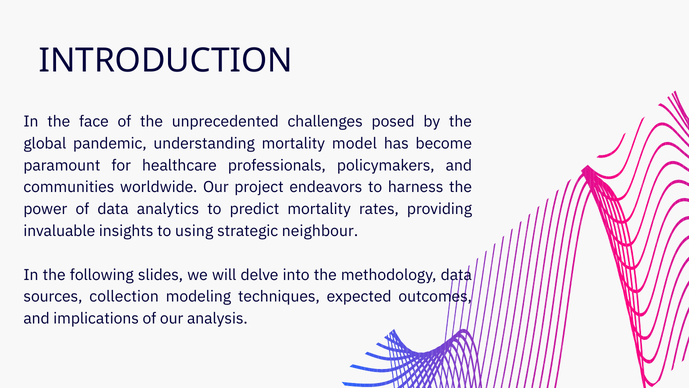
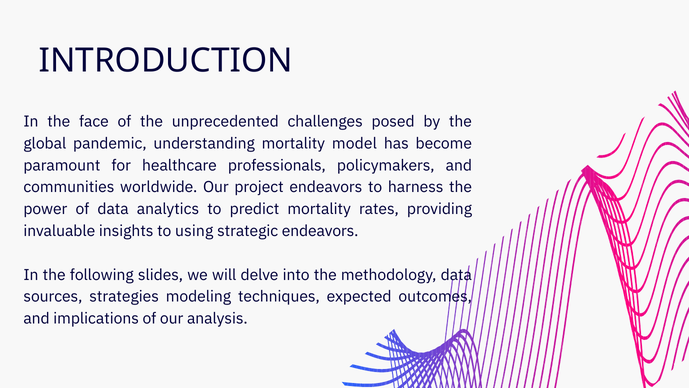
strategic neighbour: neighbour -> endeavors
collection: collection -> strategies
